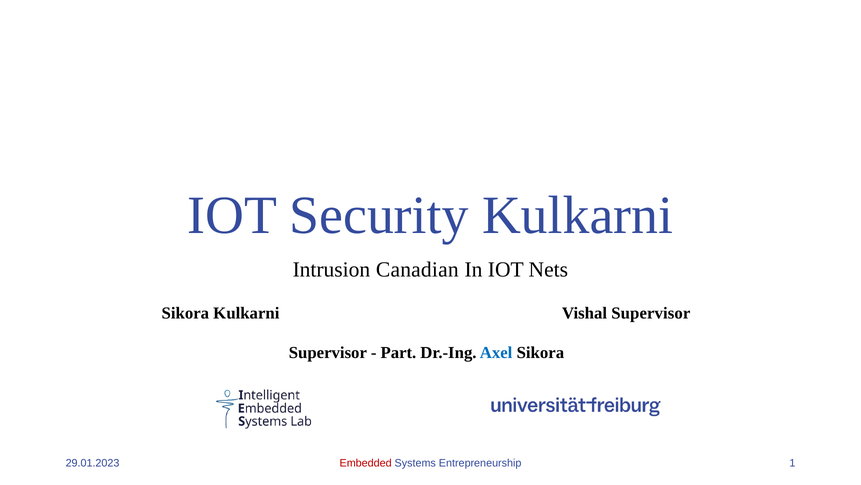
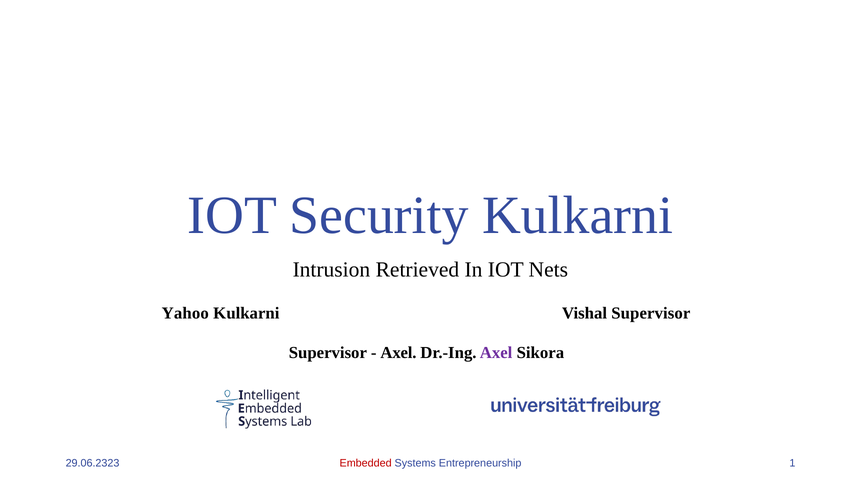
Canadian: Canadian -> Retrieved
Sikora at (185, 313): Sikora -> Yahoo
Part at (398, 352): Part -> Axel
Axel at (496, 352) colour: blue -> purple
29.01.2023: 29.01.2023 -> 29.06.2323
